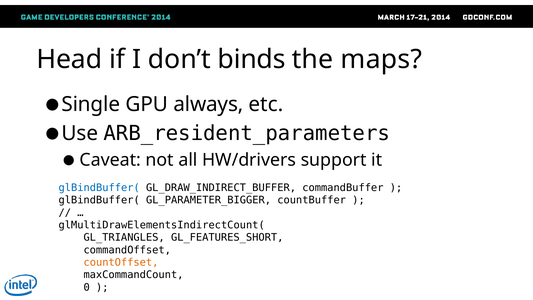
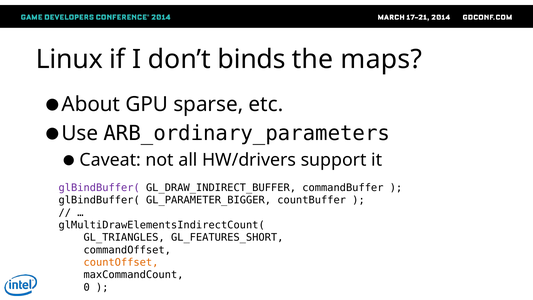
Head: Head -> Linux
Single: Single -> About
always: always -> sparse
ARB_resident_parameters: ARB_resident_parameters -> ARB_ordinary_parameters
glBindBuffer( at (99, 188) colour: blue -> purple
